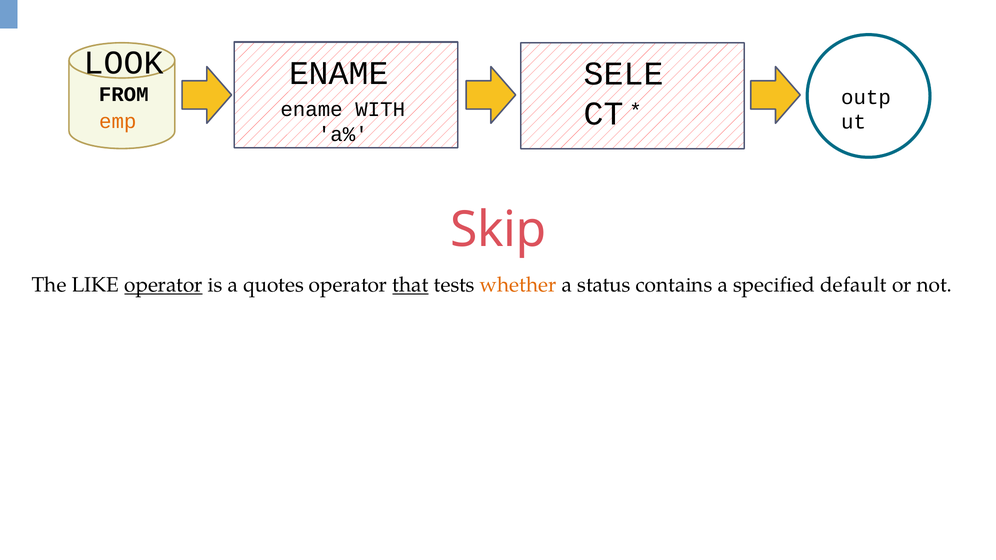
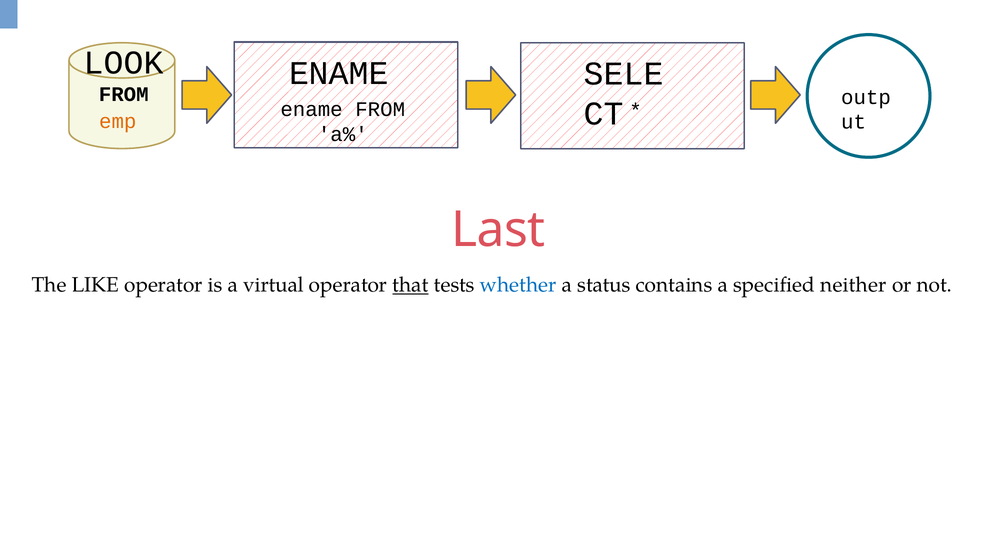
ename WITH: WITH -> FROM
Skip: Skip -> Last
operator at (163, 285) underline: present -> none
quotes: quotes -> virtual
whether colour: orange -> blue
default: default -> neither
